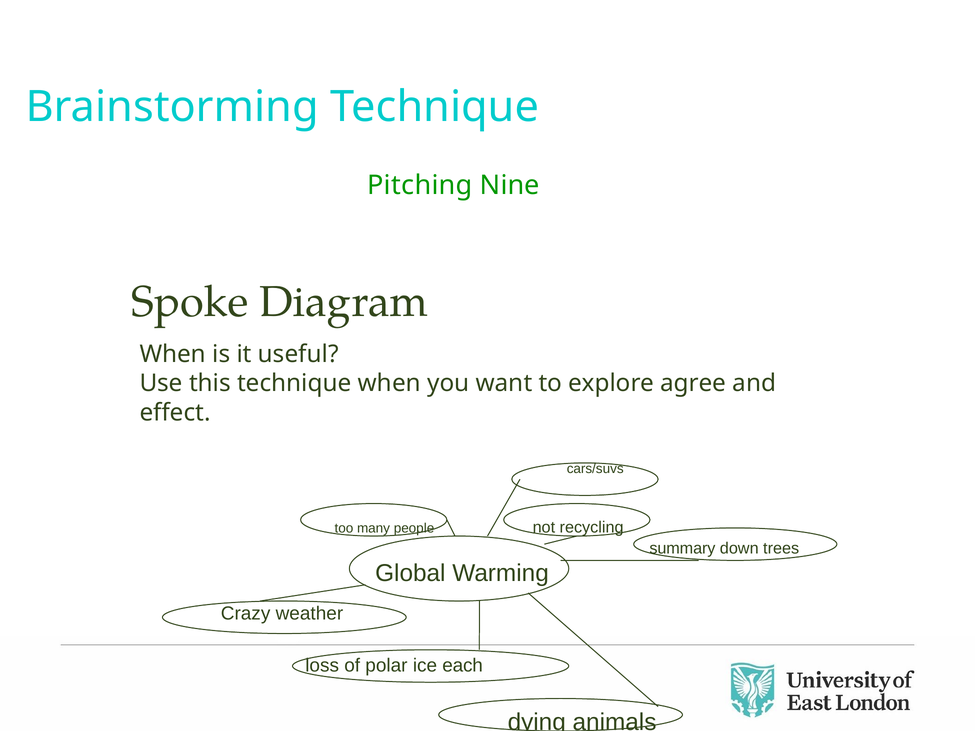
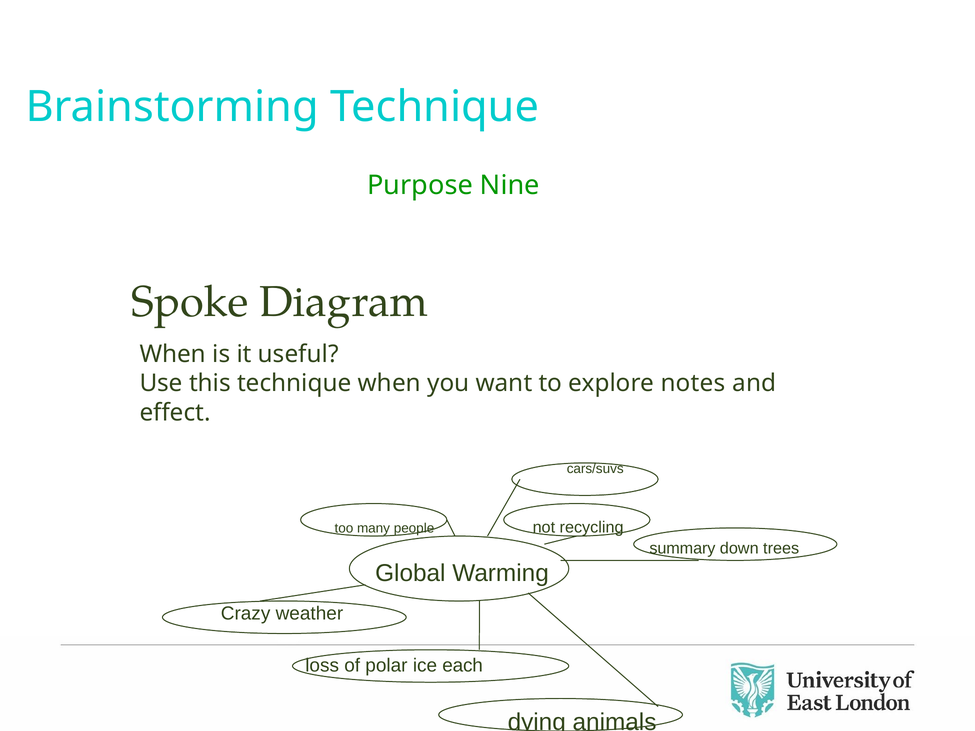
Pitching: Pitching -> Purpose
agree: agree -> notes
